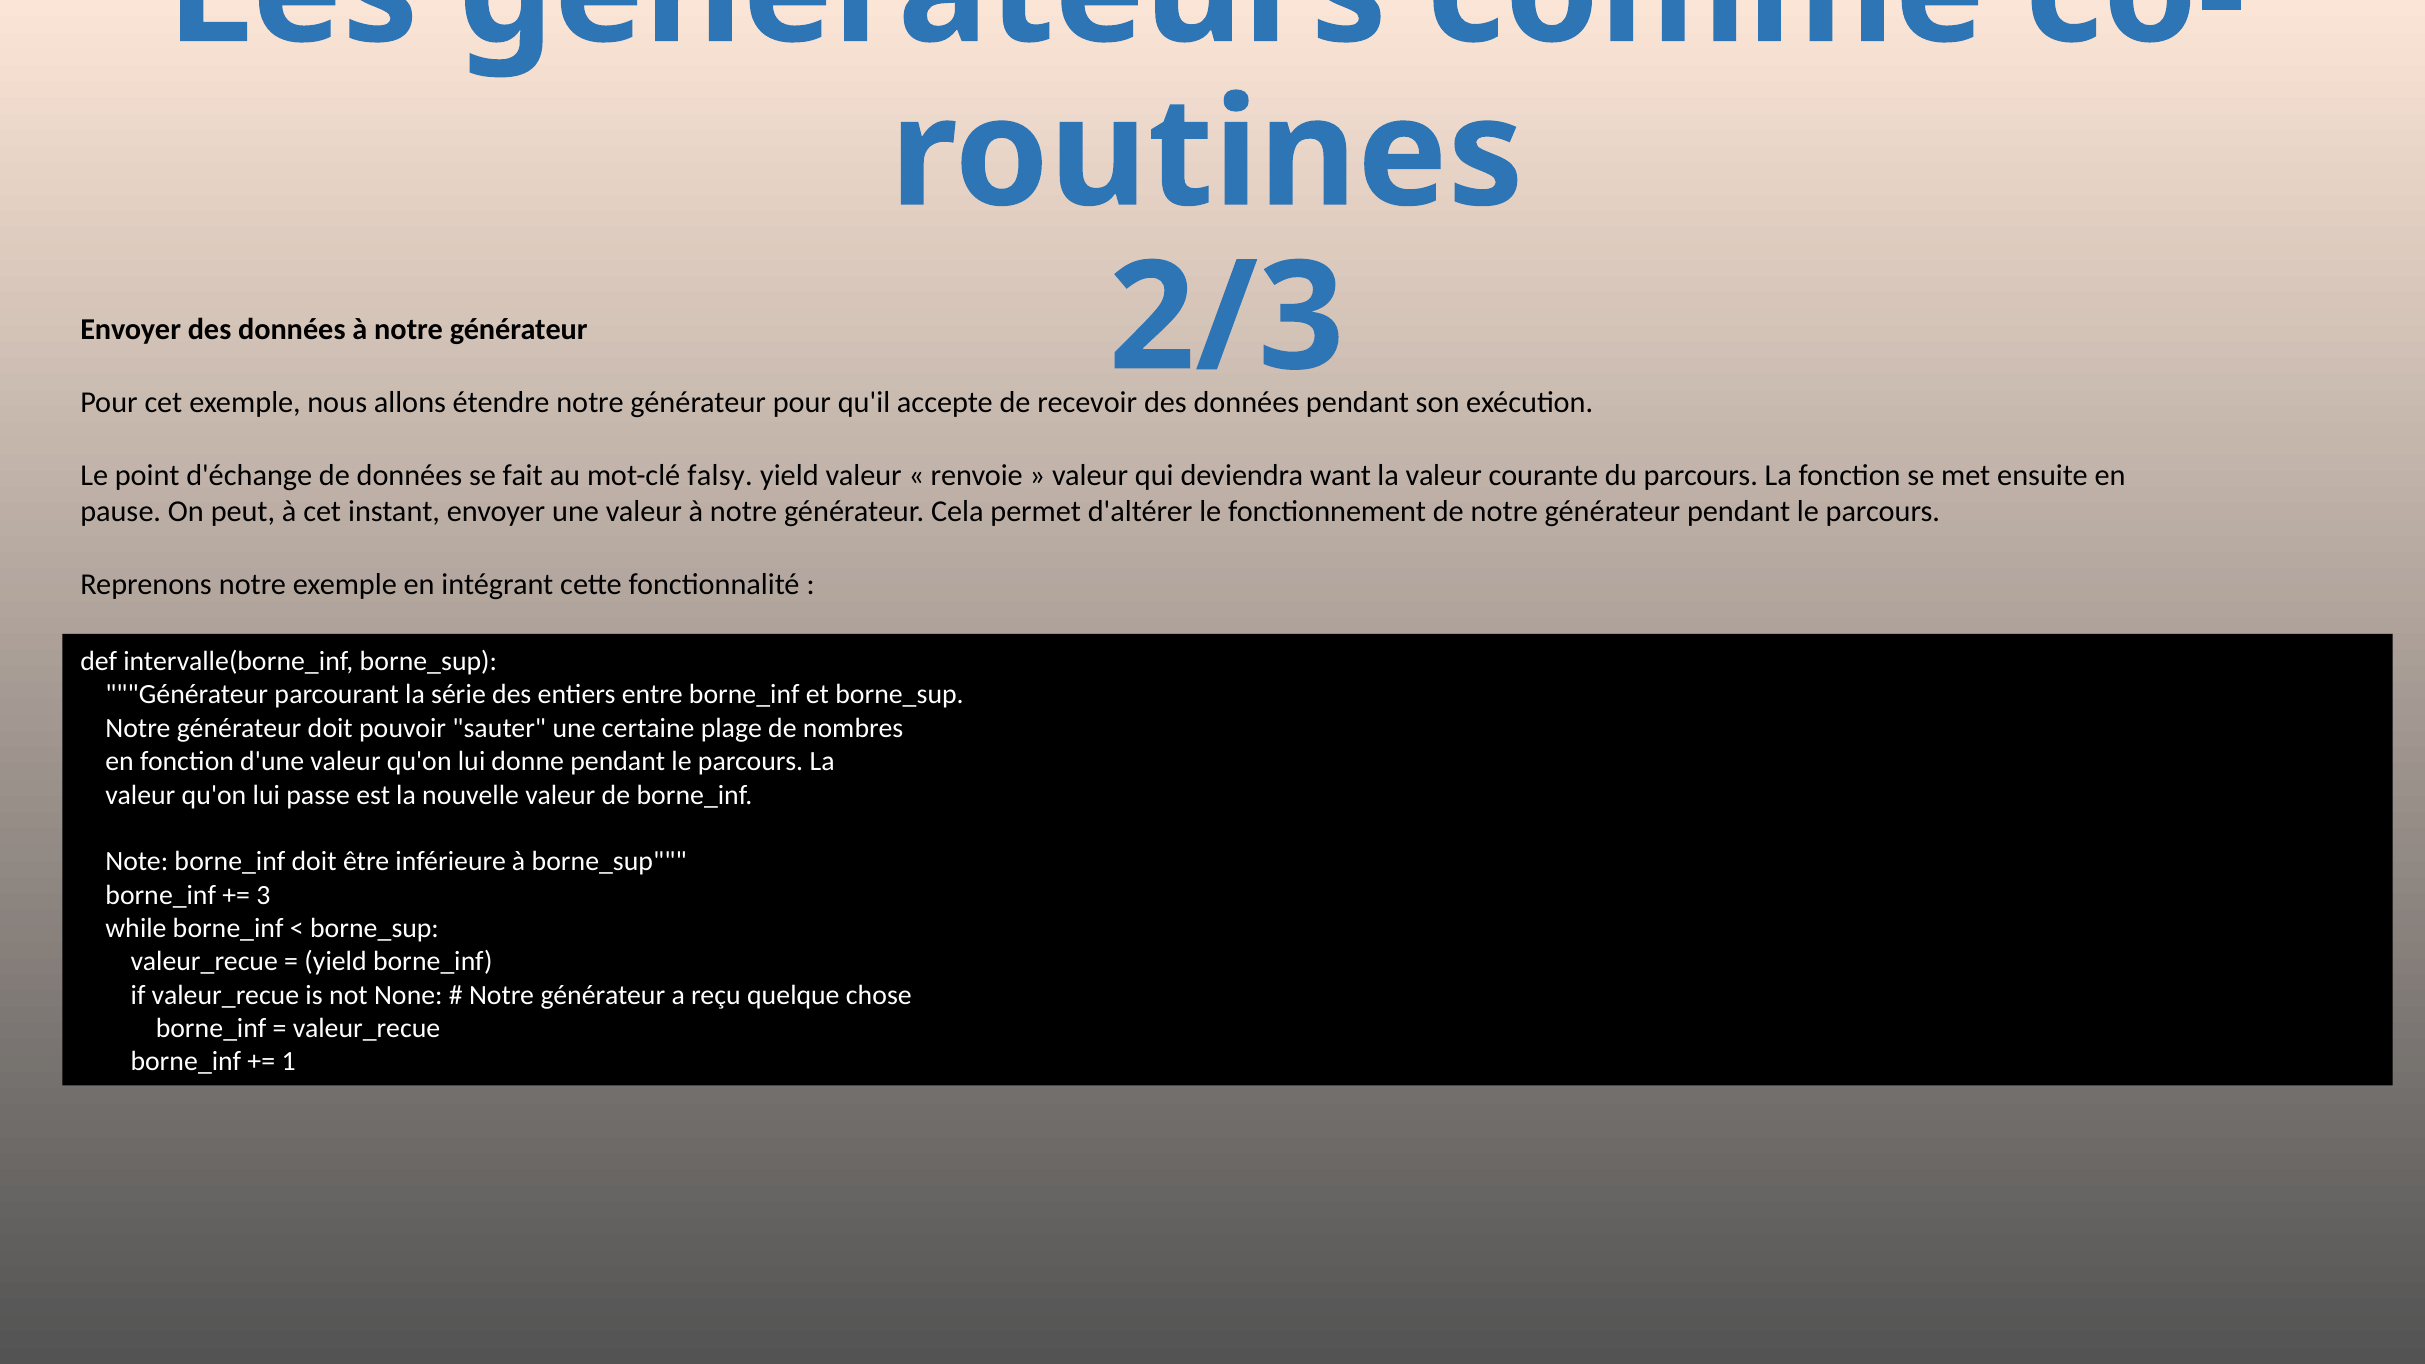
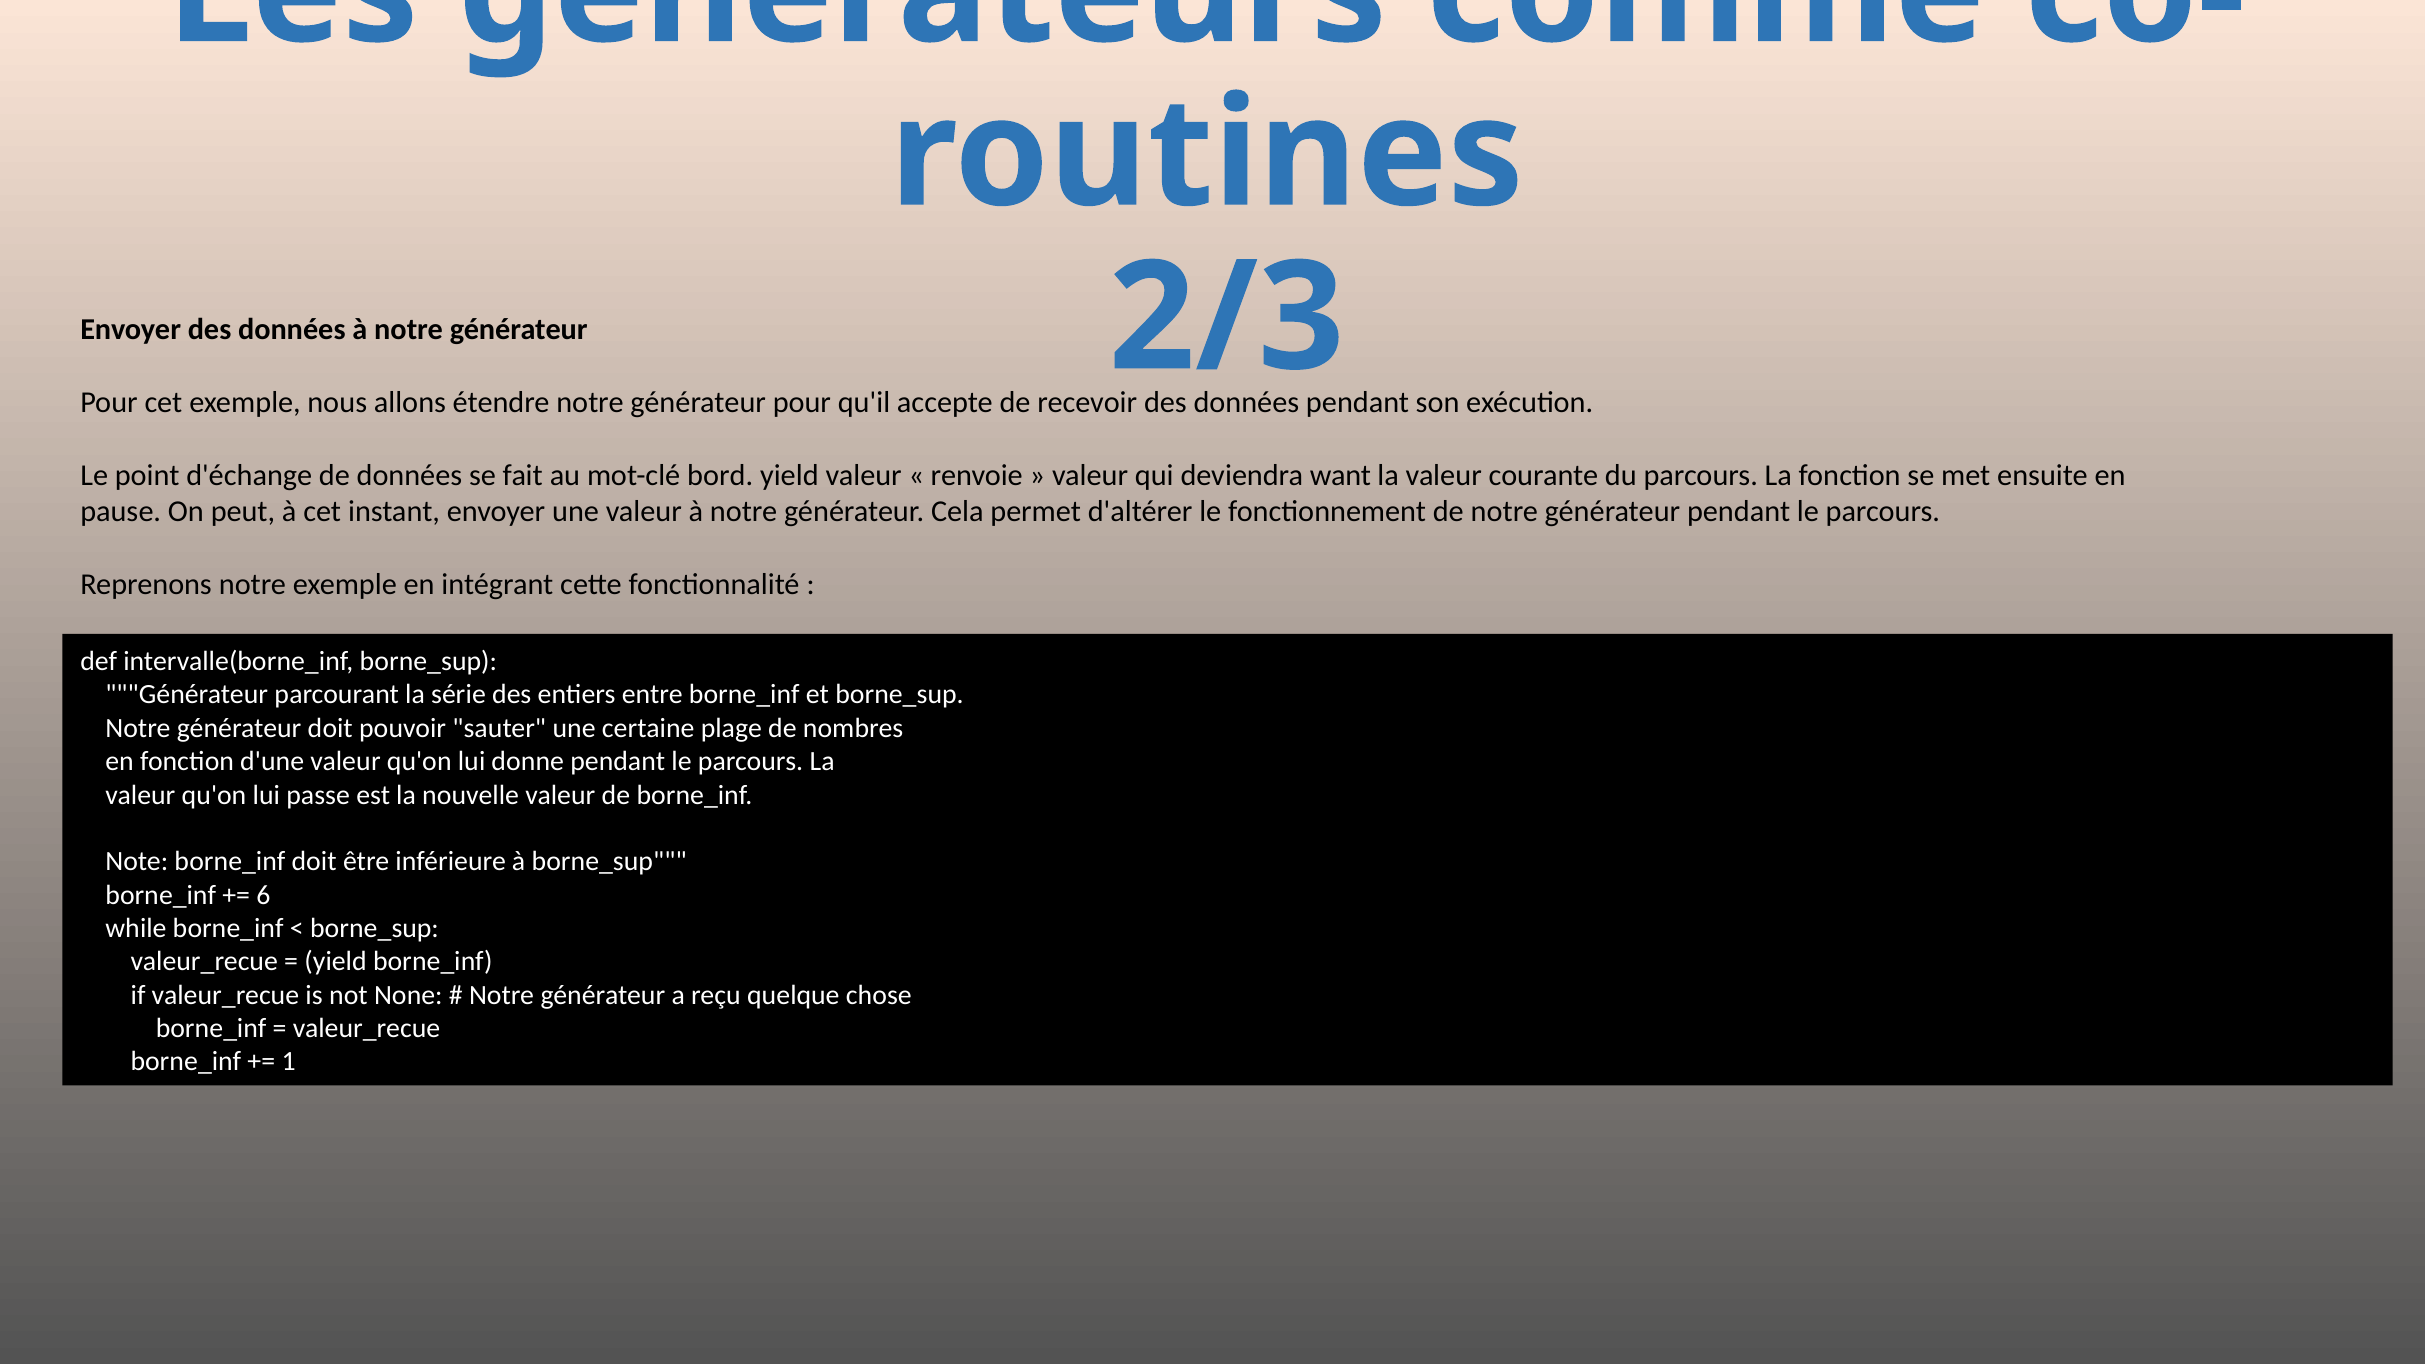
falsy: falsy -> bord
3: 3 -> 6
